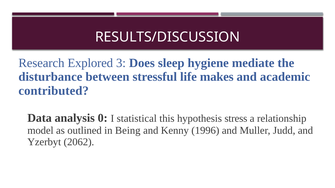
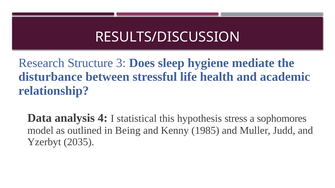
Explored: Explored -> Structure
makes: makes -> health
contributed: contributed -> relationship
0: 0 -> 4
relationship: relationship -> sophomores
1996: 1996 -> 1985
2062: 2062 -> 2035
